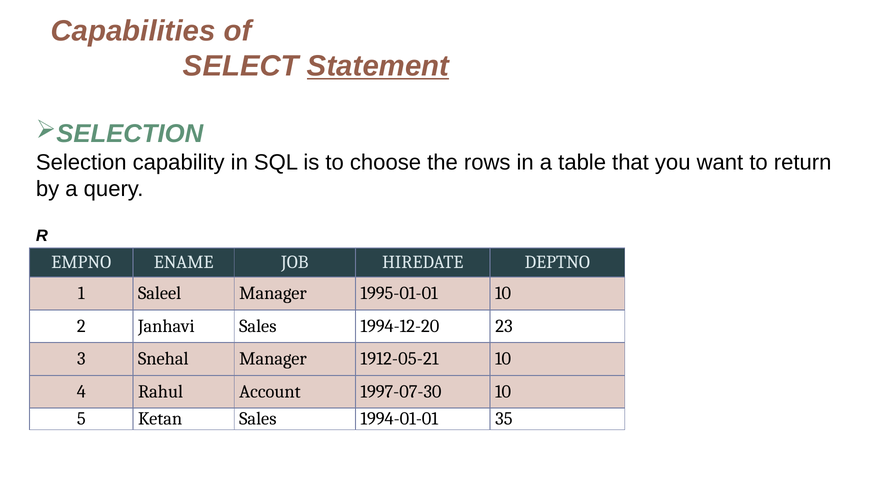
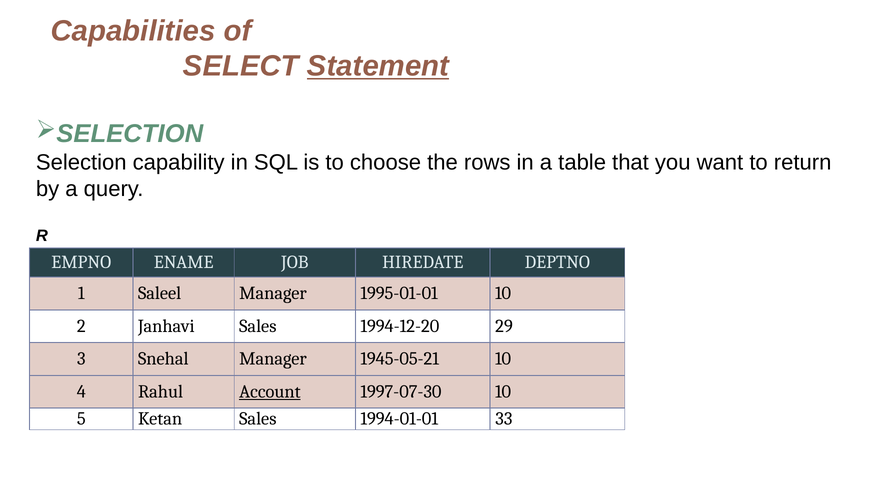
23: 23 -> 29
1912-05-21: 1912-05-21 -> 1945-05-21
Account underline: none -> present
35: 35 -> 33
